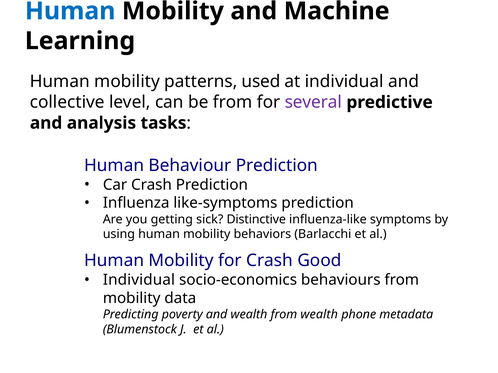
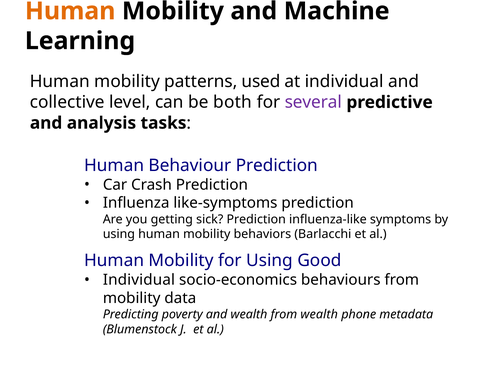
Human at (70, 11) colour: blue -> orange
be from: from -> both
sick Distinctive: Distinctive -> Prediction
for Crash: Crash -> Using
